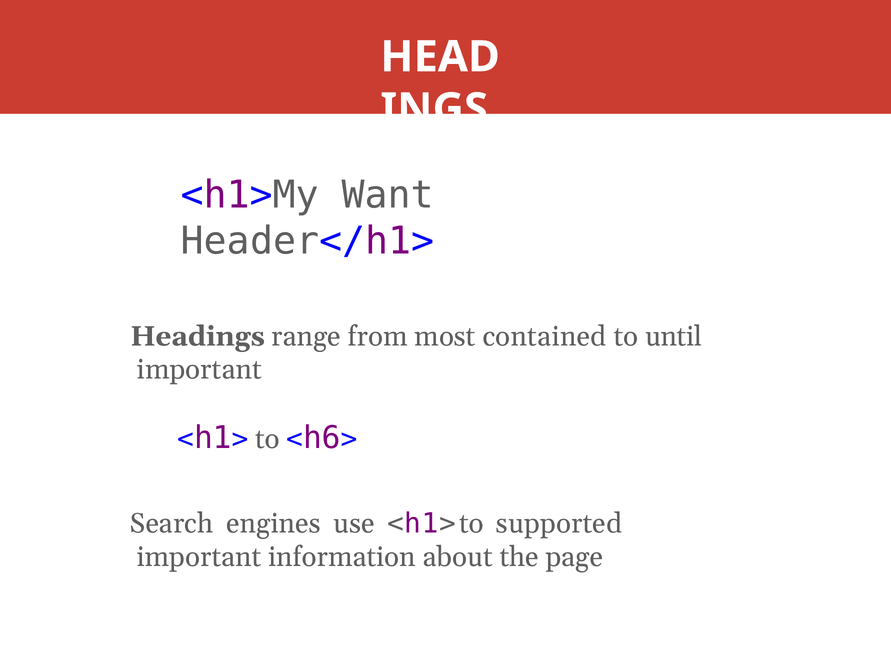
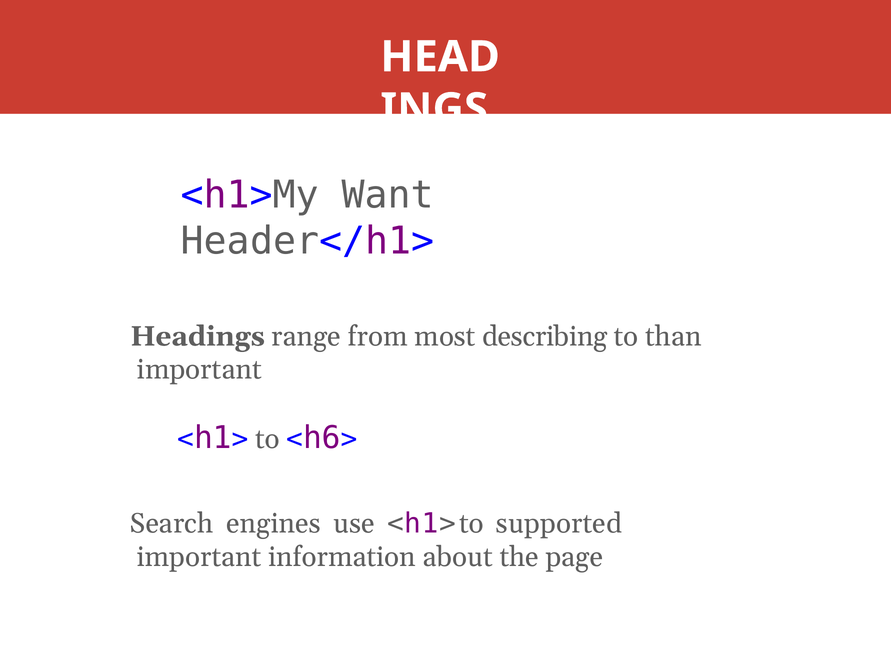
contained: contained -> describing
until: until -> than
